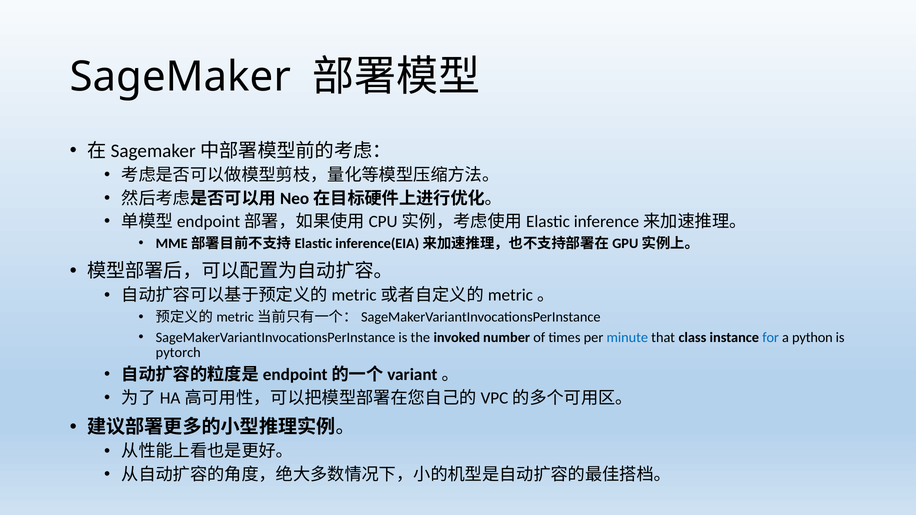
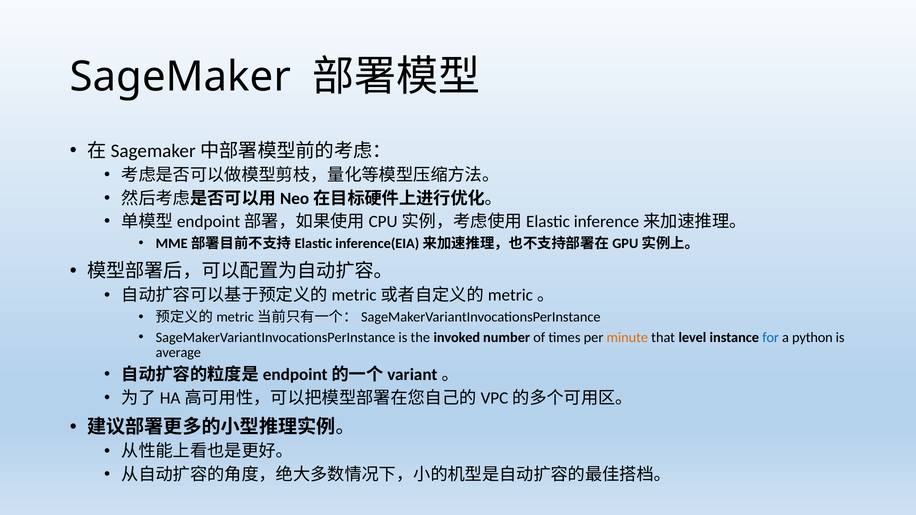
minute colour: blue -> orange
class: class -> level
pytorch: pytorch -> average
